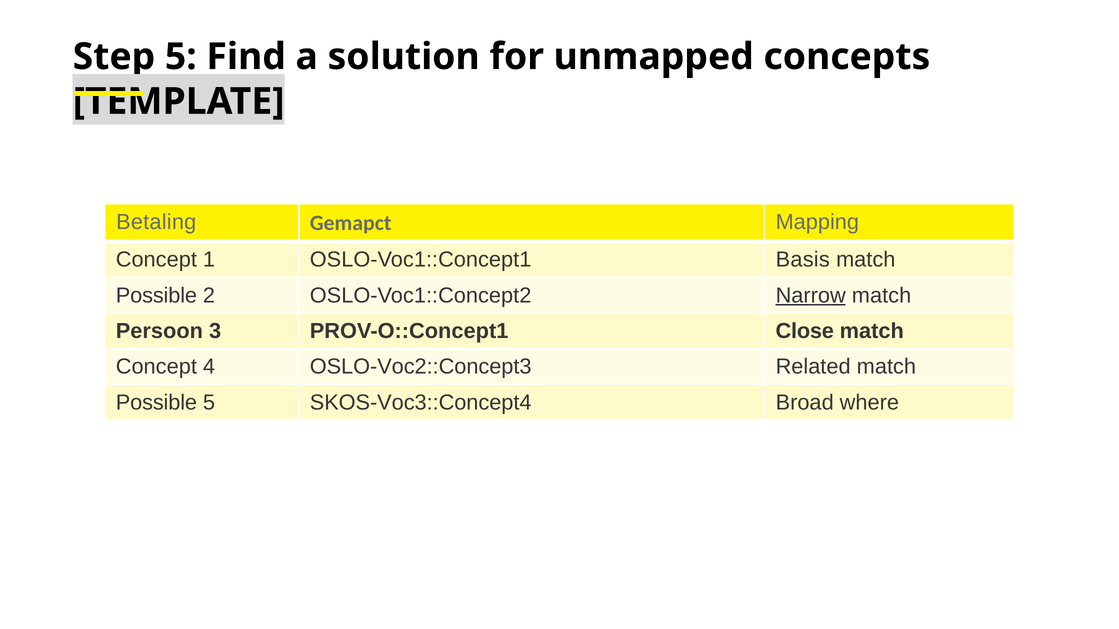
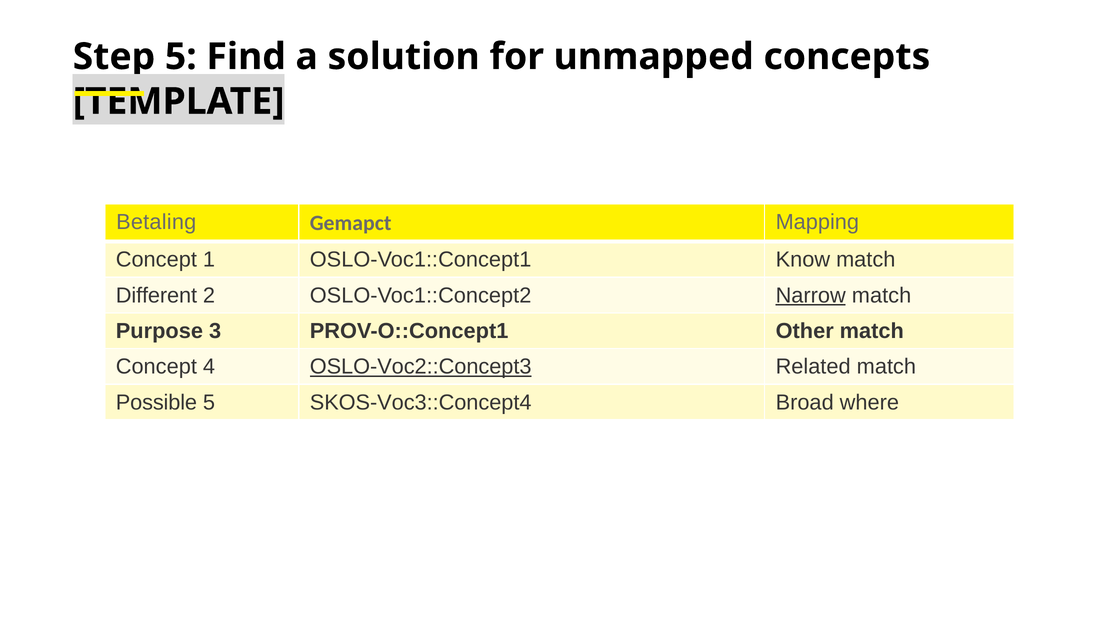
Basis: Basis -> Know
Possible at (156, 296): Possible -> Different
Persoon: Persoon -> Purpose
Close: Close -> Other
OSLO-Voc2::Concept3 underline: none -> present
